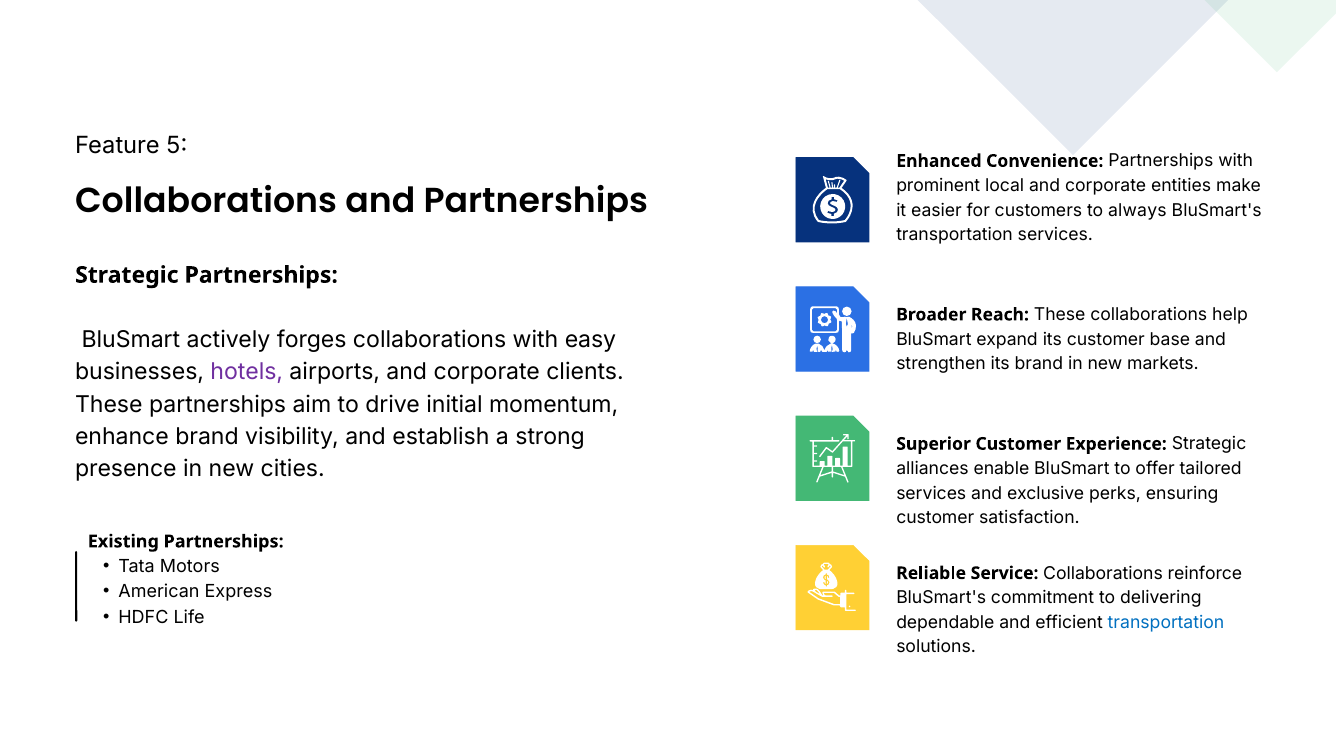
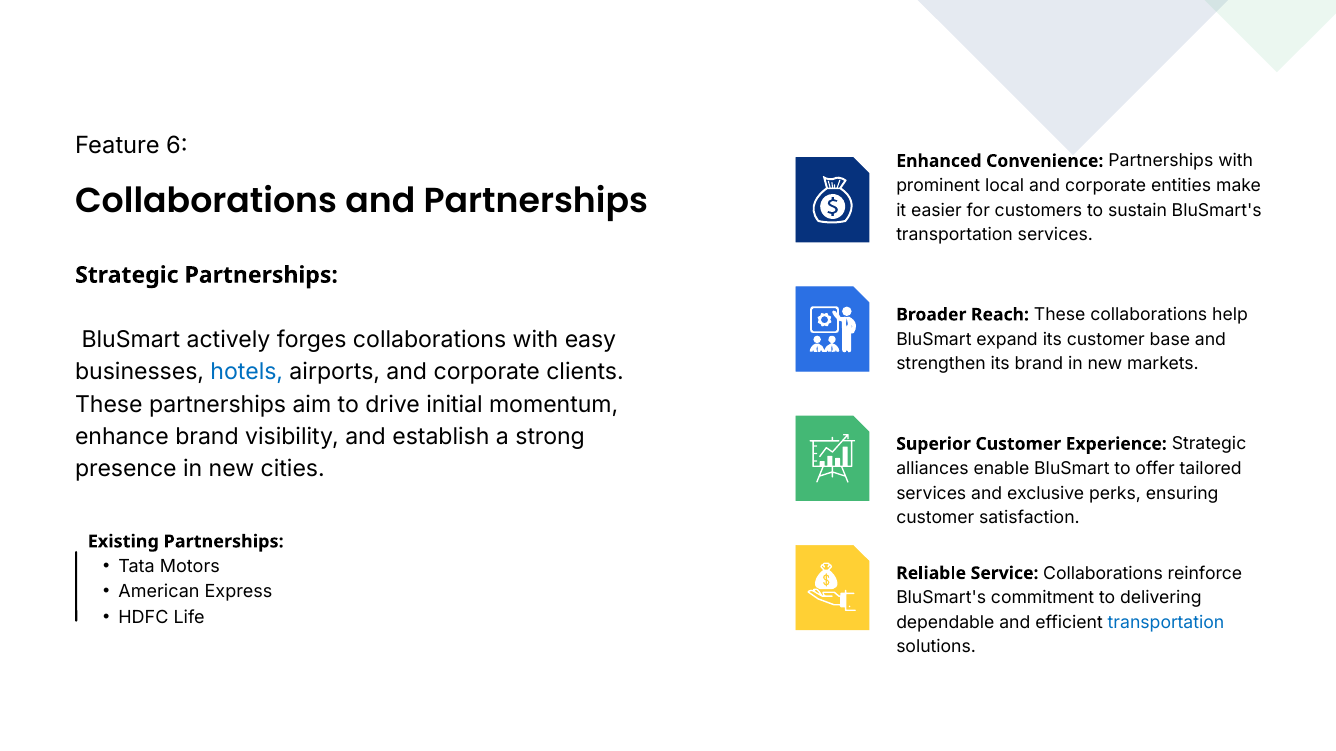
5: 5 -> 6
always: always -> sustain
hotels colour: purple -> blue
